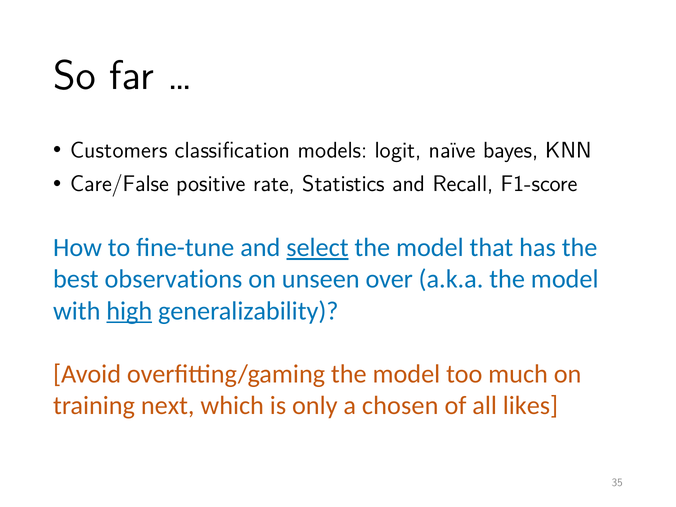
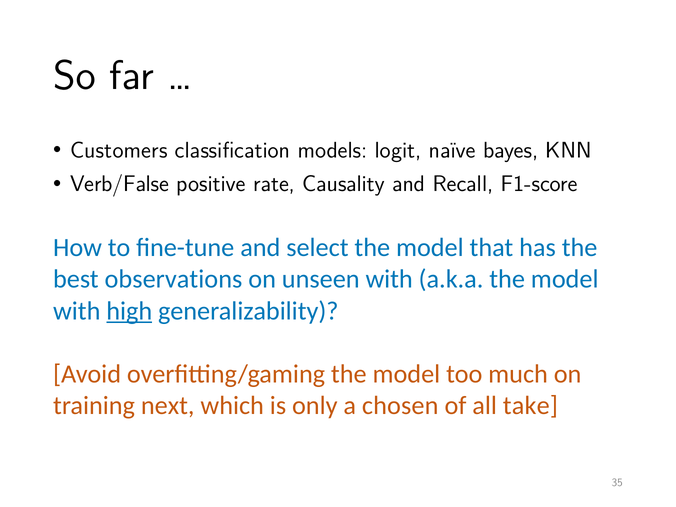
Care/False: Care/False -> Verb/False
Statistics: Statistics -> Causality
select underline: present -> none
unseen over: over -> with
likes: likes -> take
